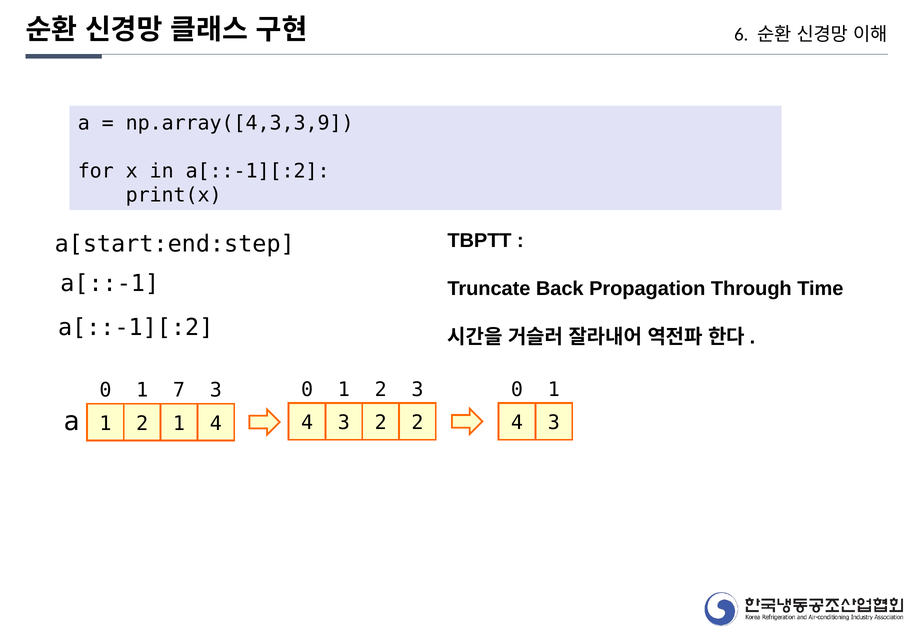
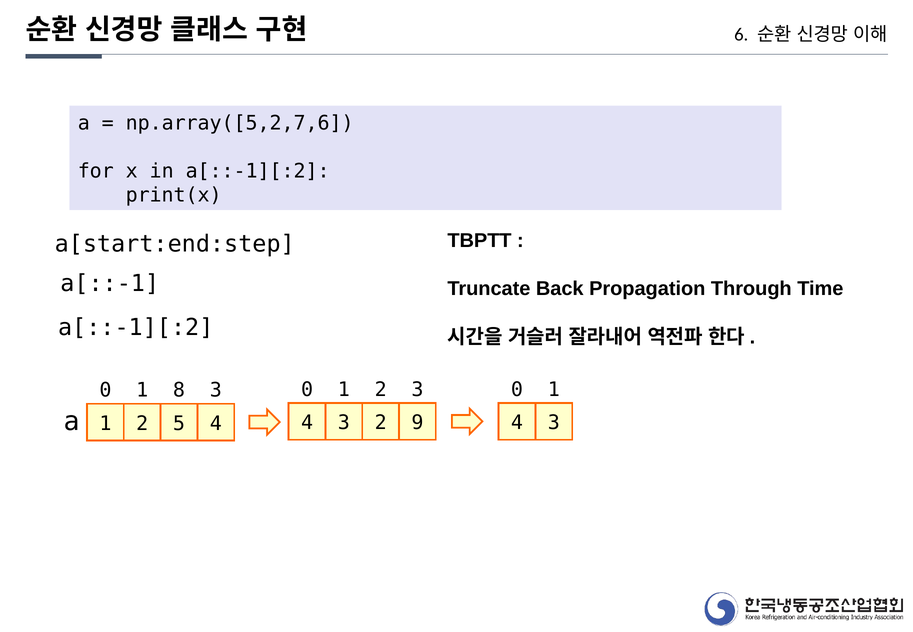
np.array([4,3,3,9: np.array([4,3,3,9 -> np.array([5,2,7,6
7: 7 -> 8
2 2: 2 -> 9
1 2 1: 1 -> 5
